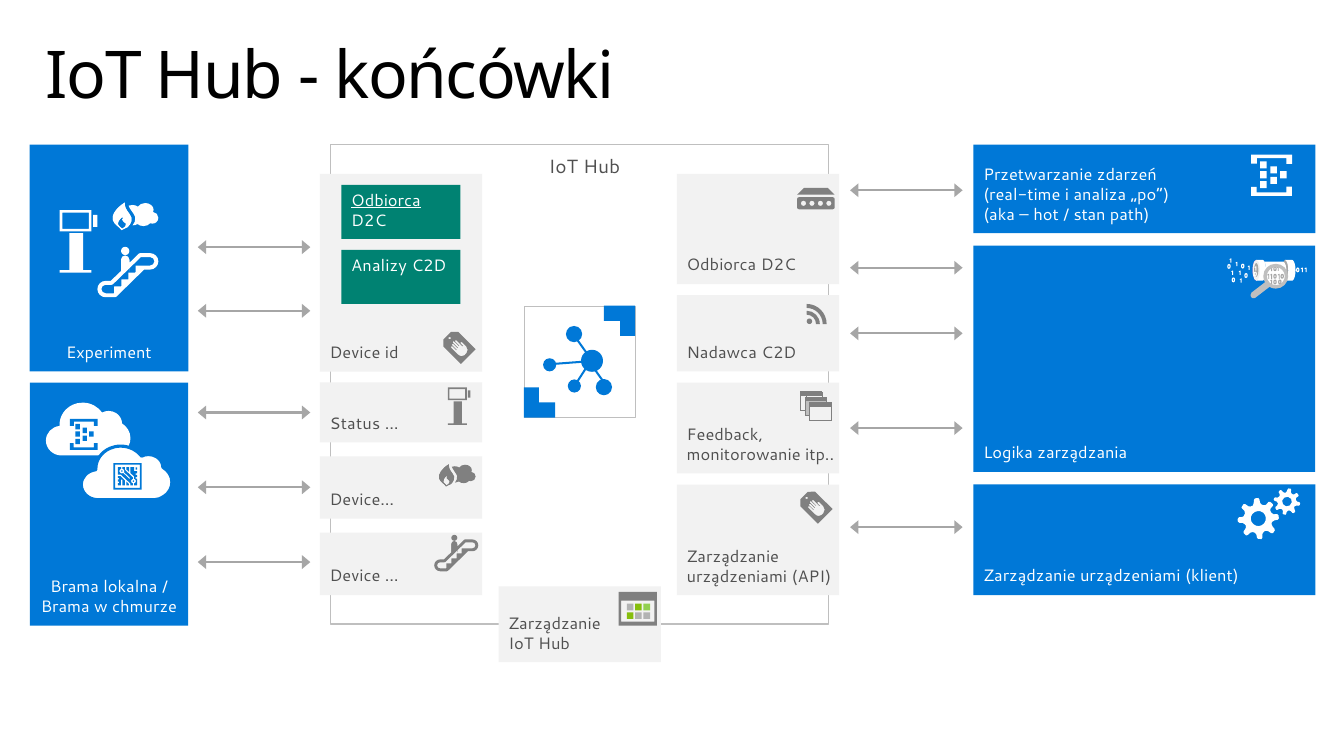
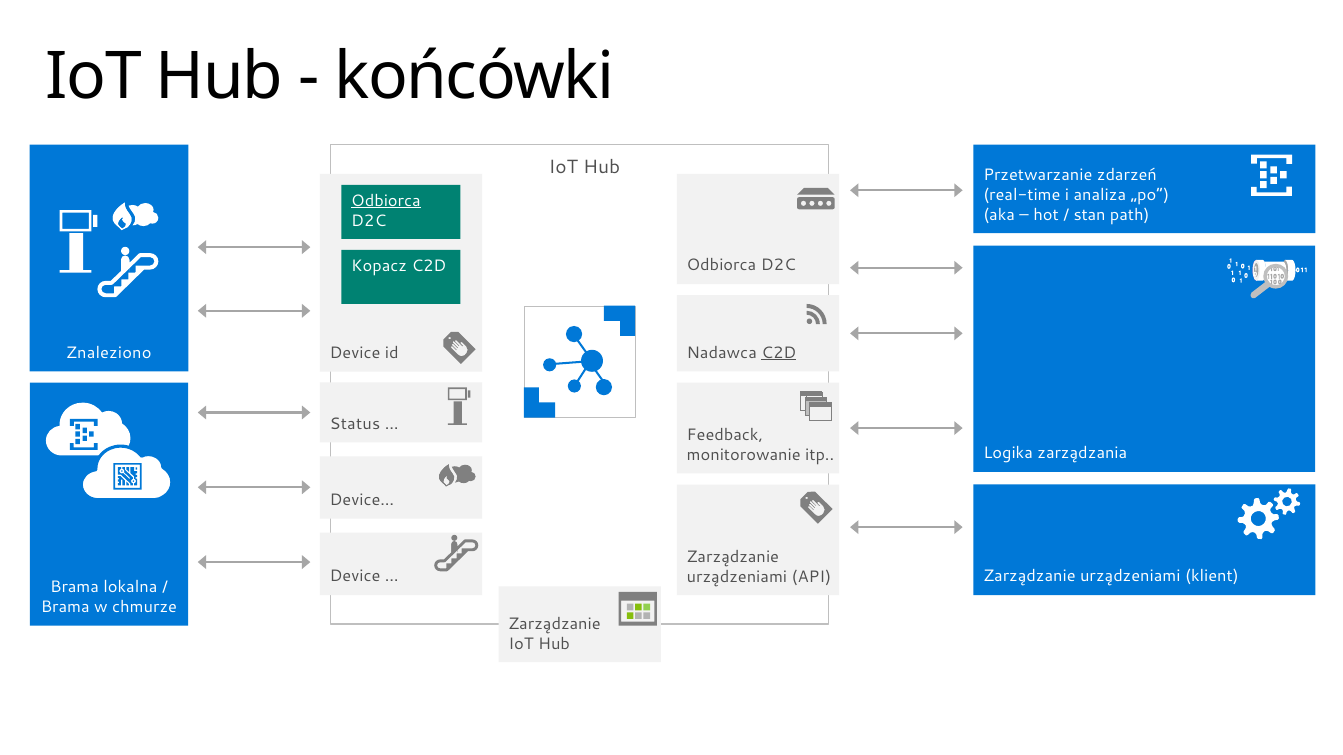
Analizy: Analizy -> Kopacz
C2D at (779, 353) underline: none -> present
Experiment: Experiment -> Znaleziono
